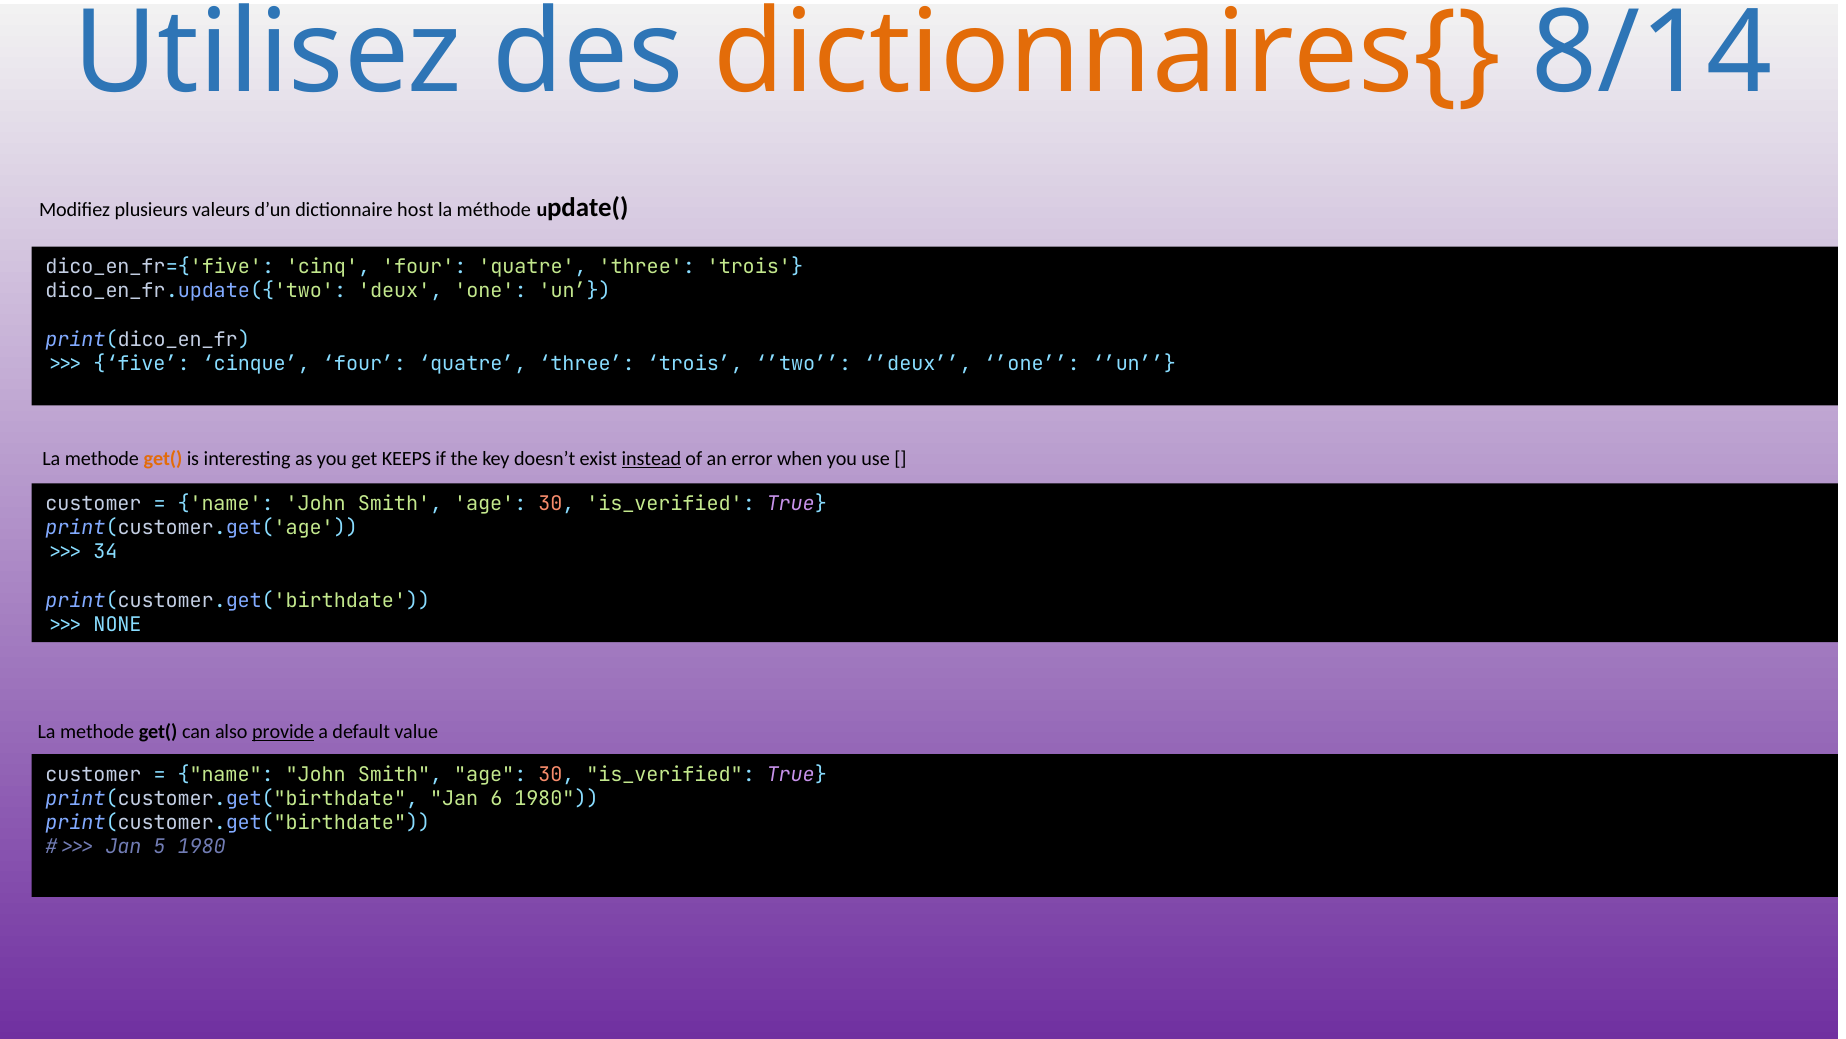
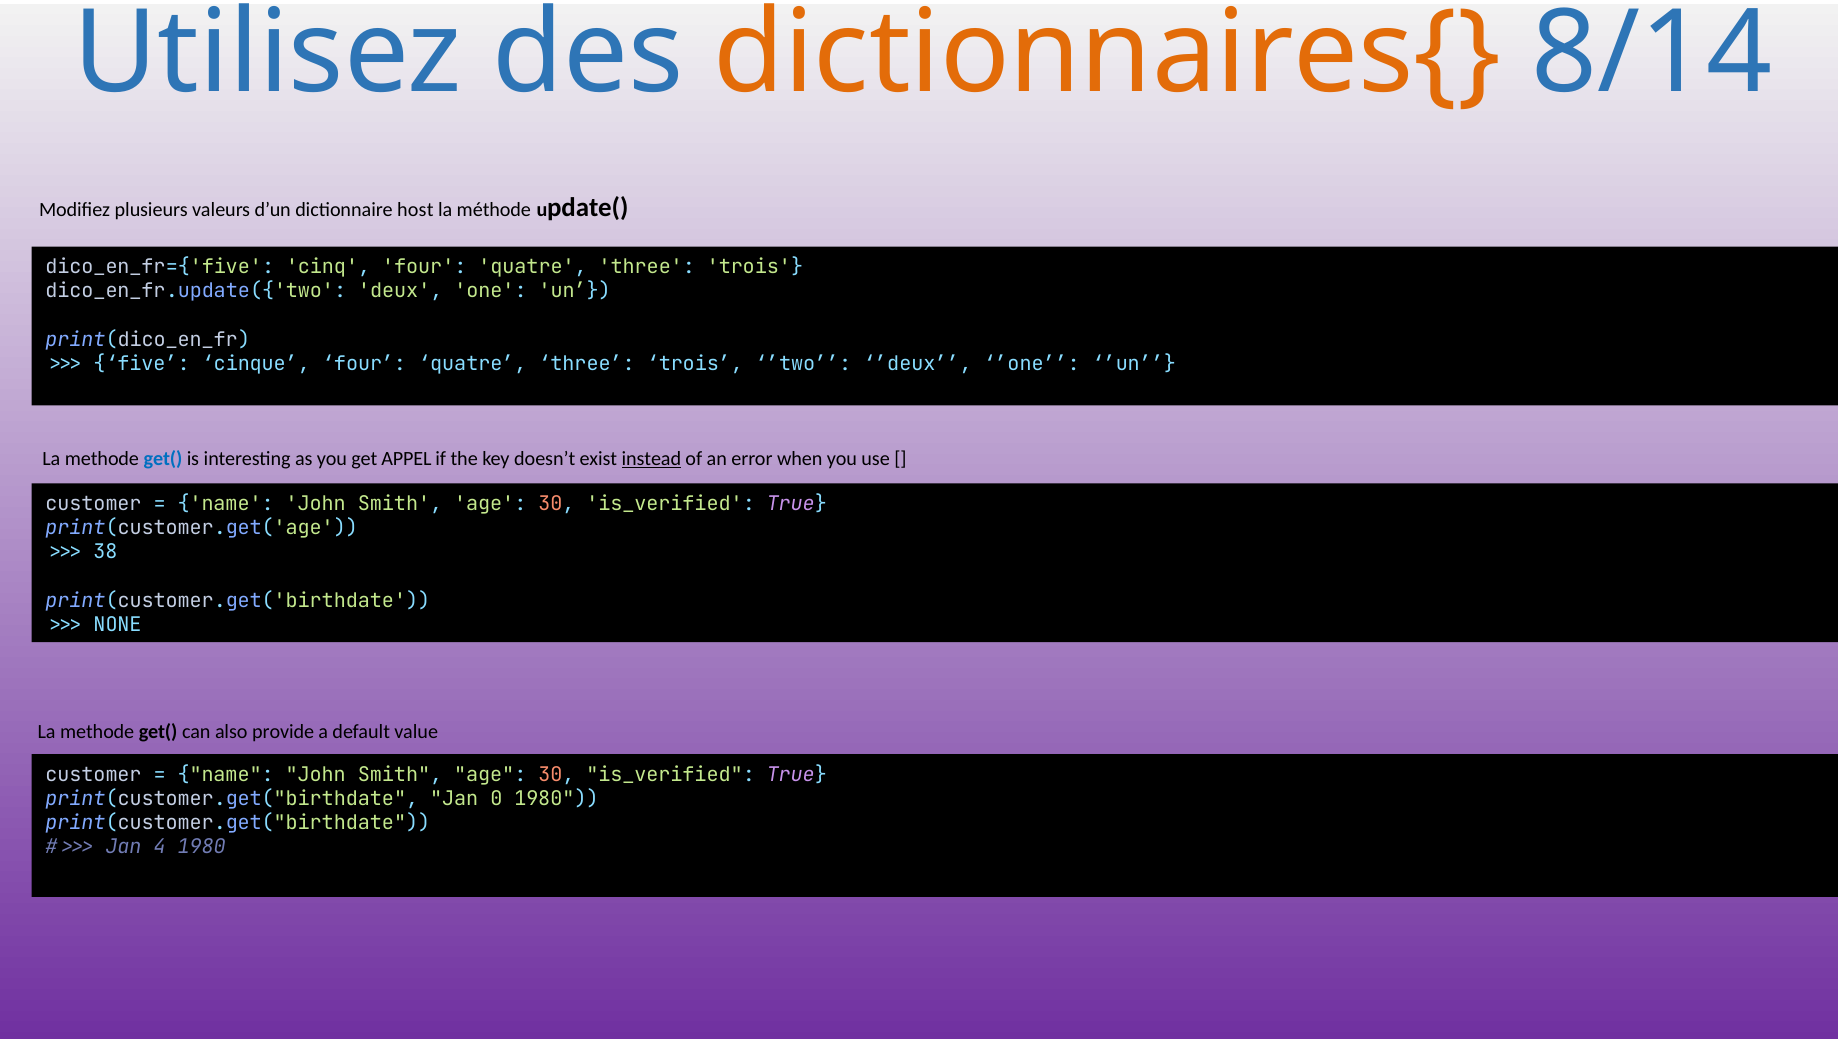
get( at (163, 459) colour: orange -> blue
KEEPS: KEEPS -> APPEL
34: 34 -> 38
provide underline: present -> none
6: 6 -> 0
5: 5 -> 4
